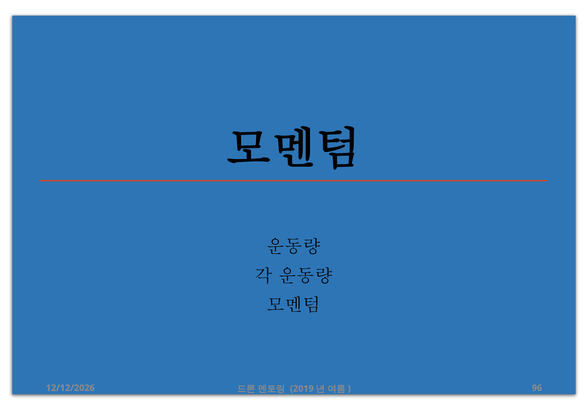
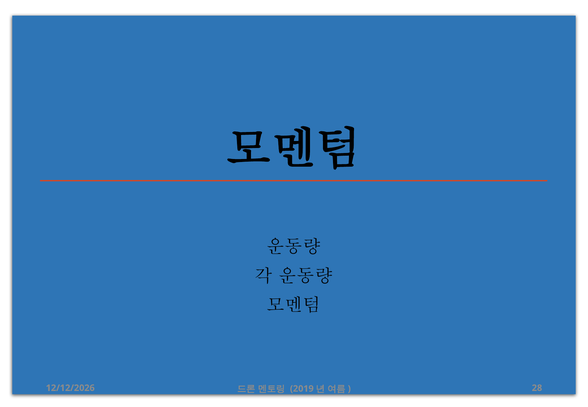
96: 96 -> 28
